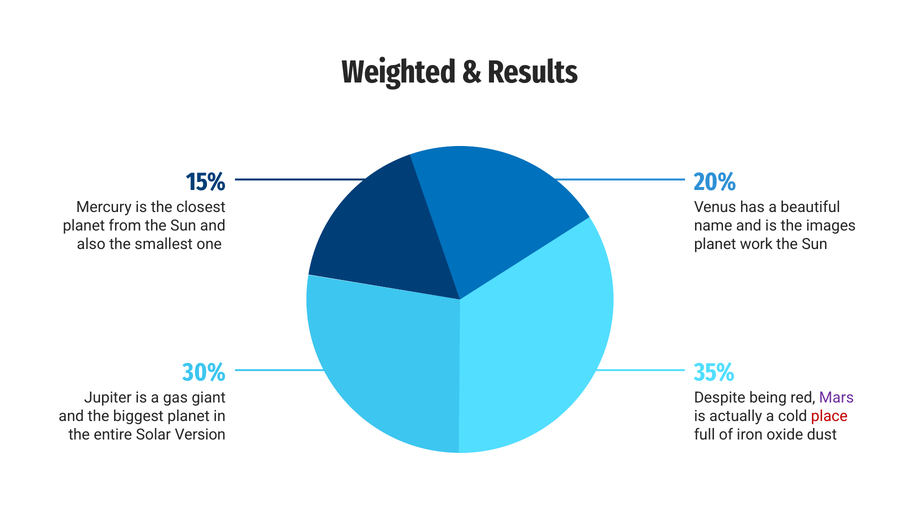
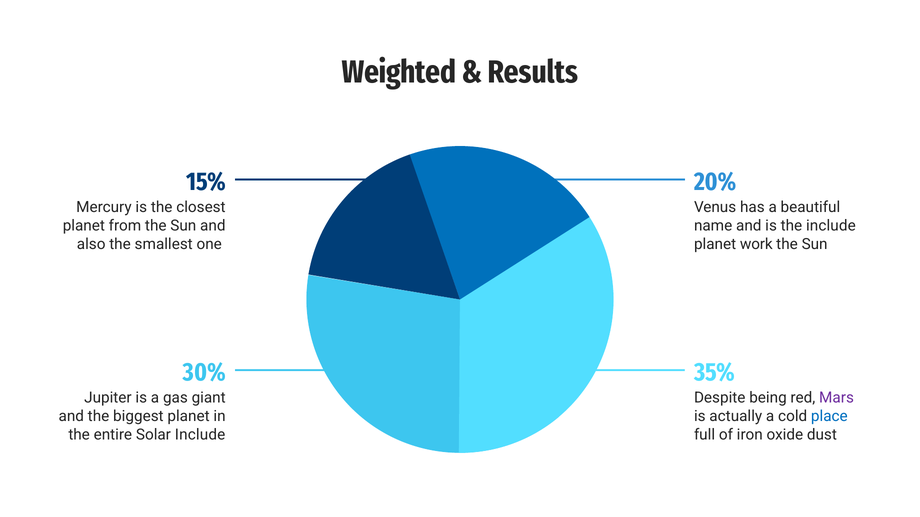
the images: images -> include
place colour: red -> blue
Solar Version: Version -> Include
